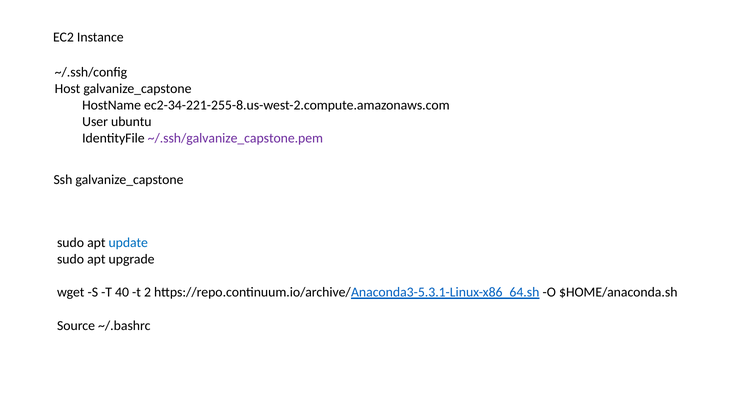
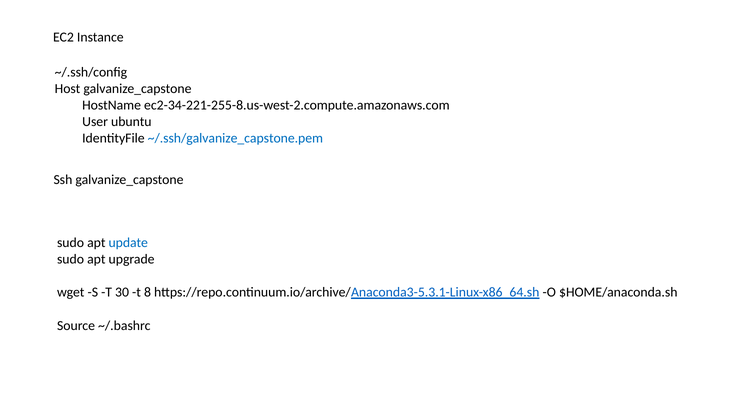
~/.ssh/galvanize_capstone.pem colour: purple -> blue
40: 40 -> 30
2: 2 -> 8
